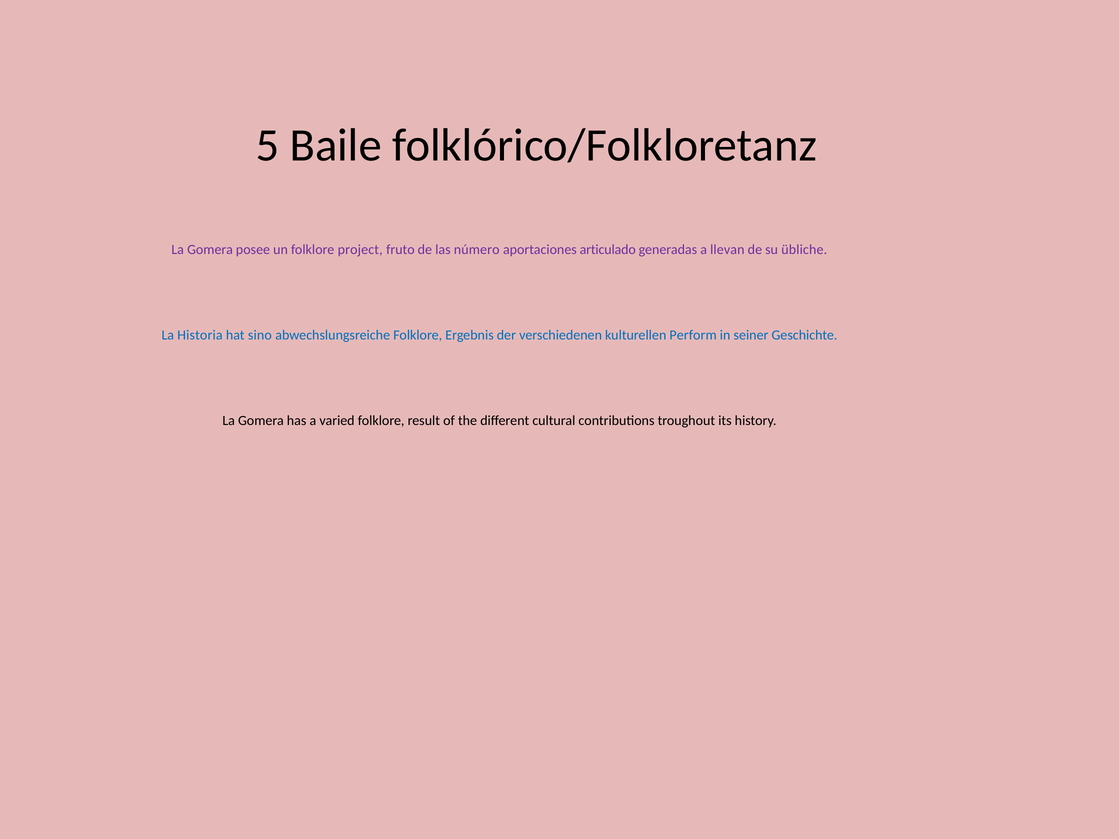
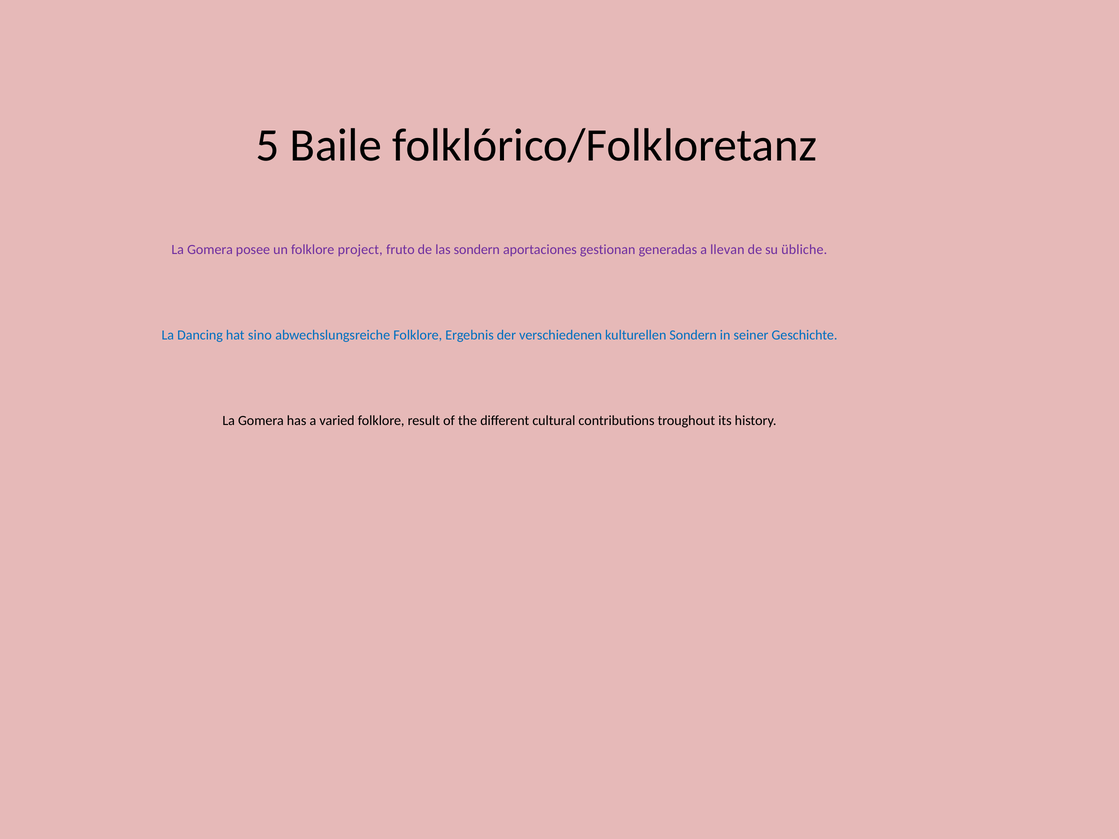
las número: número -> sondern
articulado: articulado -> gestionan
Historia: Historia -> Dancing
kulturellen Perform: Perform -> Sondern
